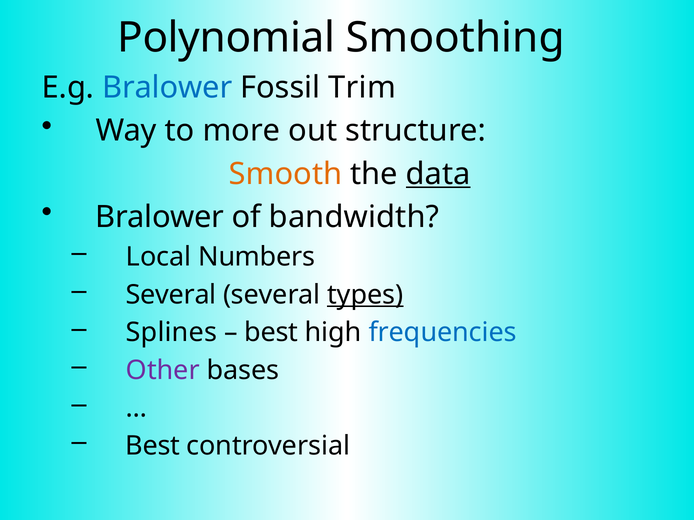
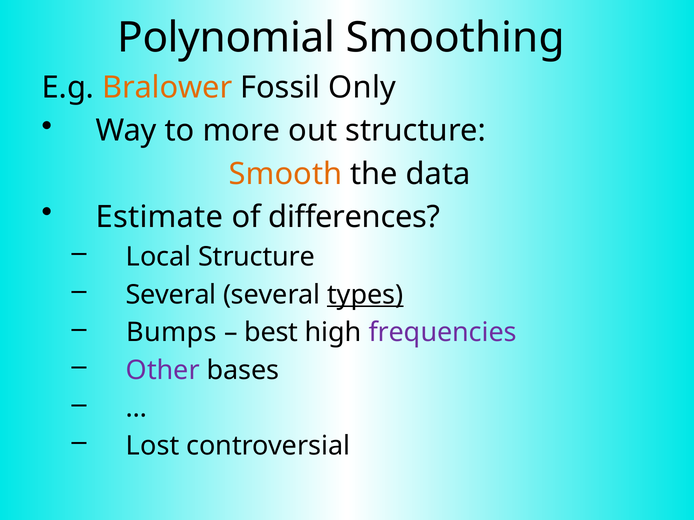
Bralower at (167, 88) colour: blue -> orange
Trim: Trim -> Only
data underline: present -> none
Bralower at (160, 217): Bralower -> Estimate
bandwidth: bandwidth -> differences
Local Numbers: Numbers -> Structure
Splines: Splines -> Bumps
frequencies colour: blue -> purple
Best at (153, 446): Best -> Lost
